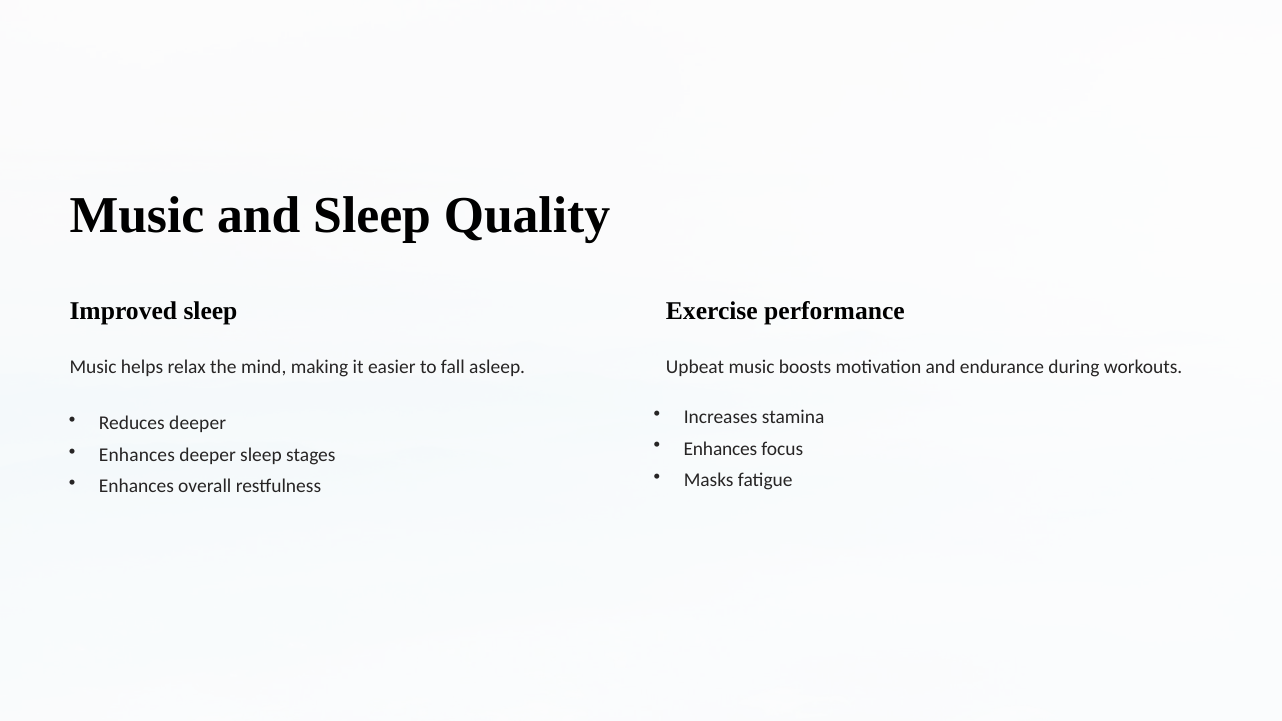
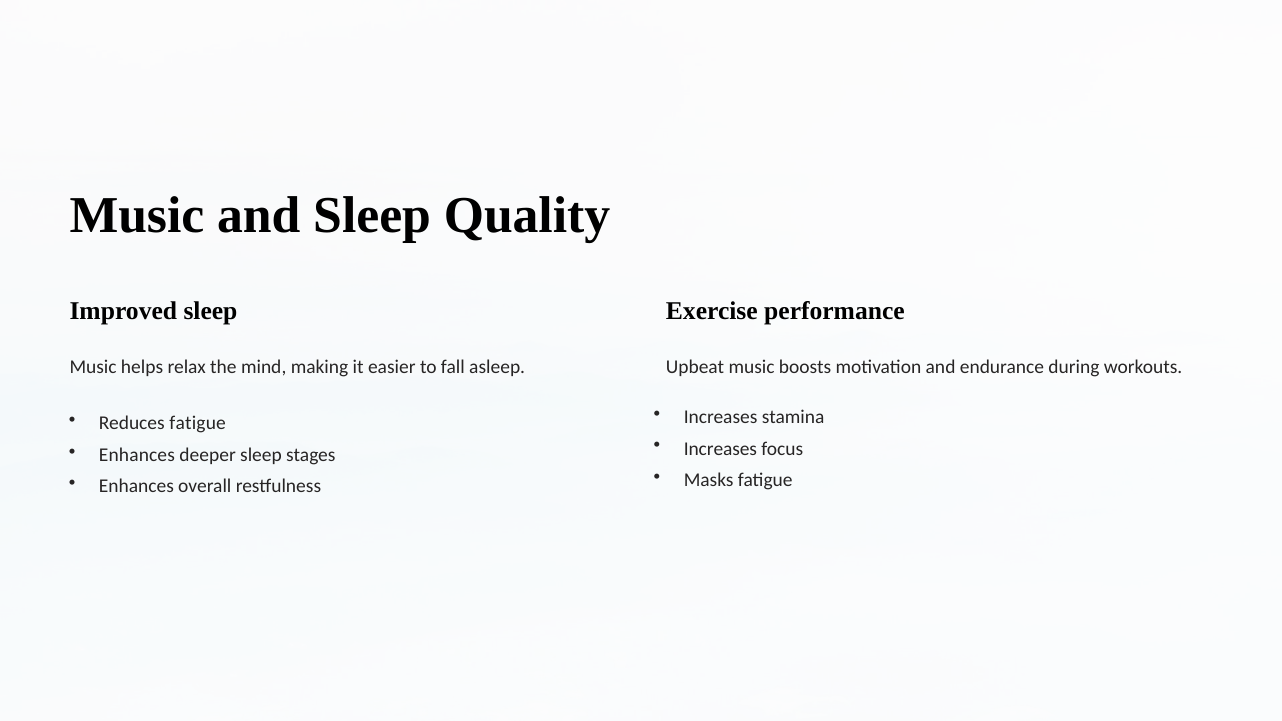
Reduces deeper: deeper -> fatigue
Enhances at (720, 449): Enhances -> Increases
